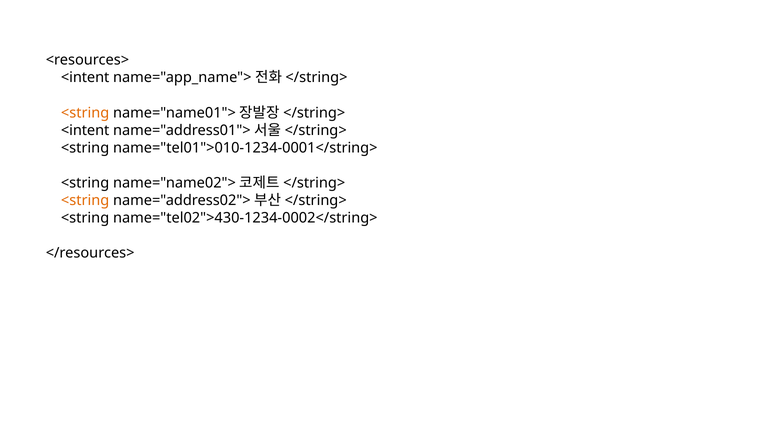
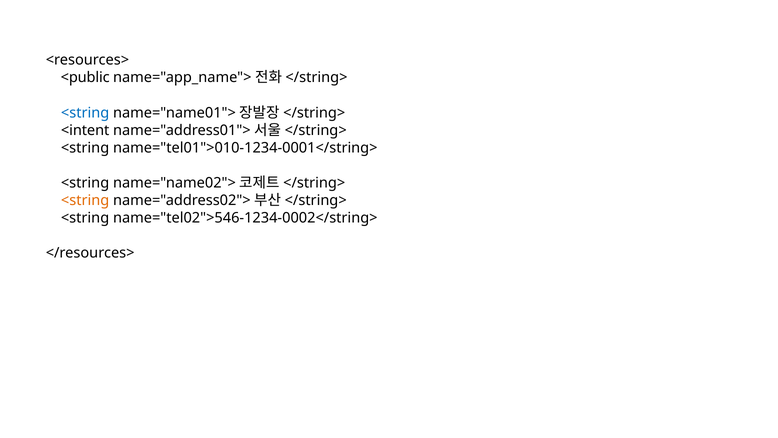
<intent at (85, 78): <intent -> <public
<string at (85, 113) colour: orange -> blue
name="tel02">430-1234-0002</string>: name="tel02">430-1234-0002</string> -> name="tel02">546-1234-0002</string>
